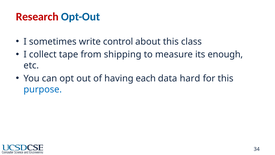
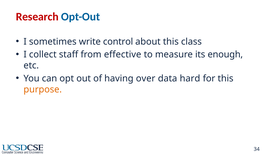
tape: tape -> staff
shipping: shipping -> effective
each: each -> over
purpose colour: blue -> orange
